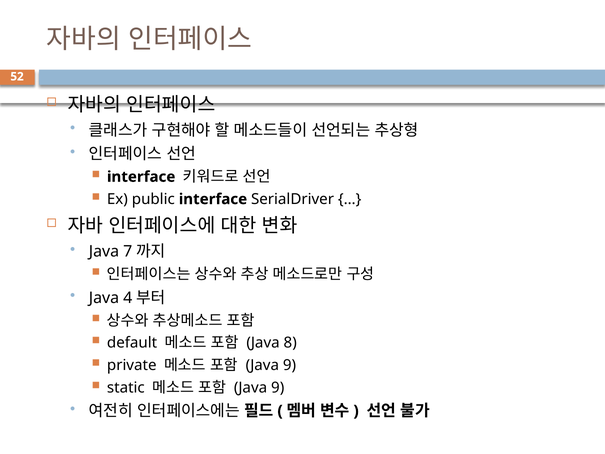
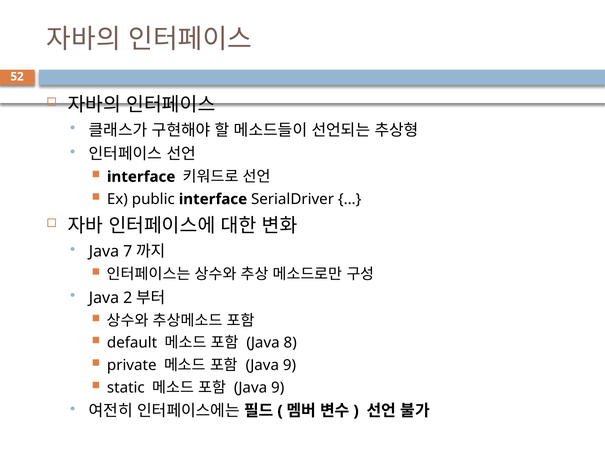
4: 4 -> 2
